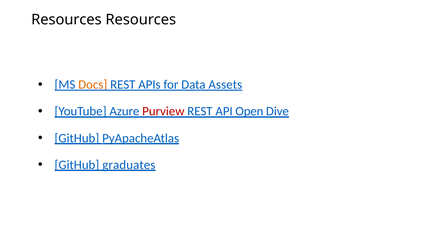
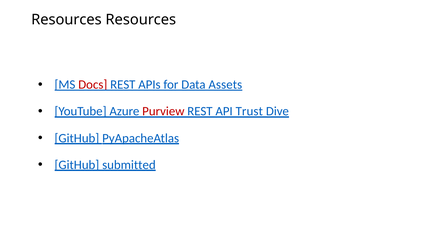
Docs colour: orange -> red
Open: Open -> Trust
graduates: graduates -> submitted
